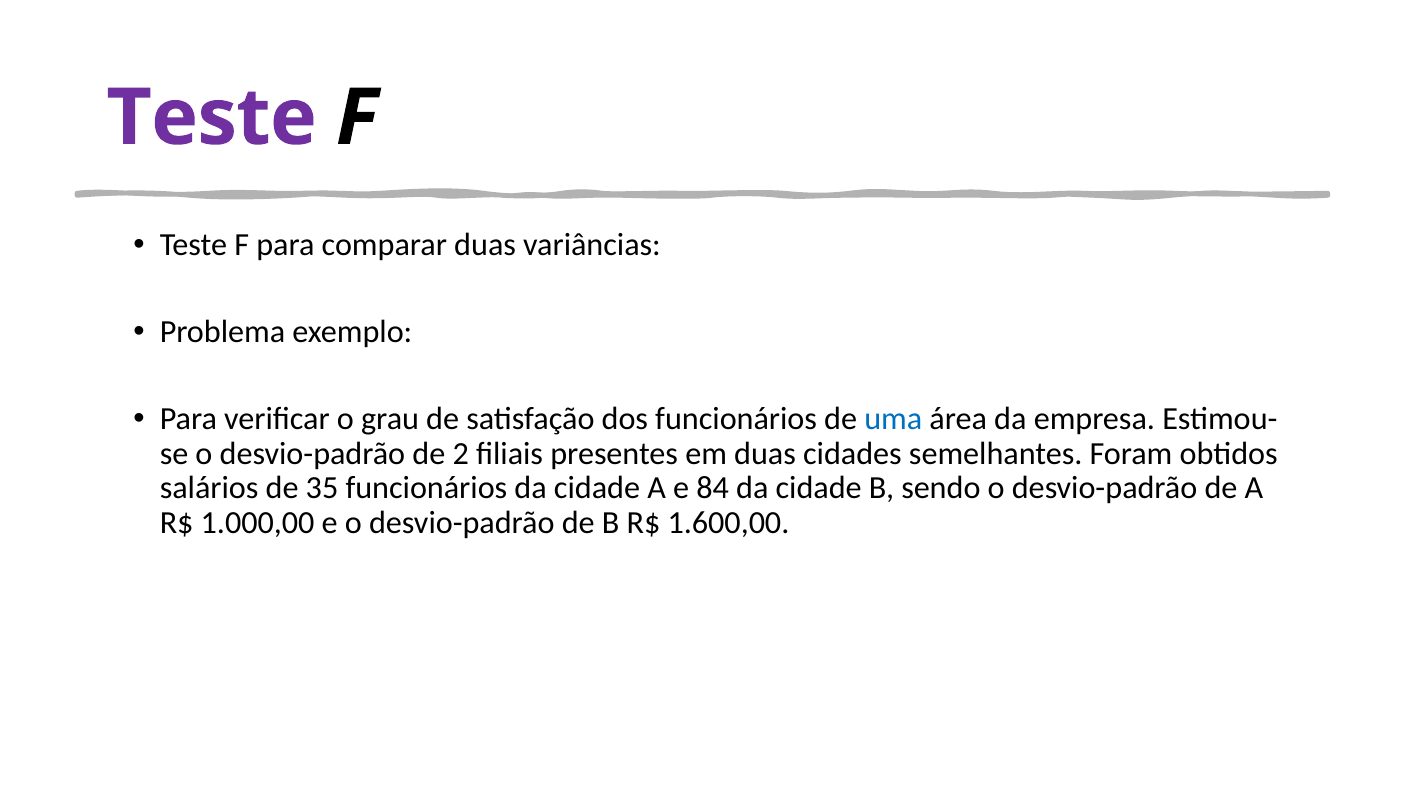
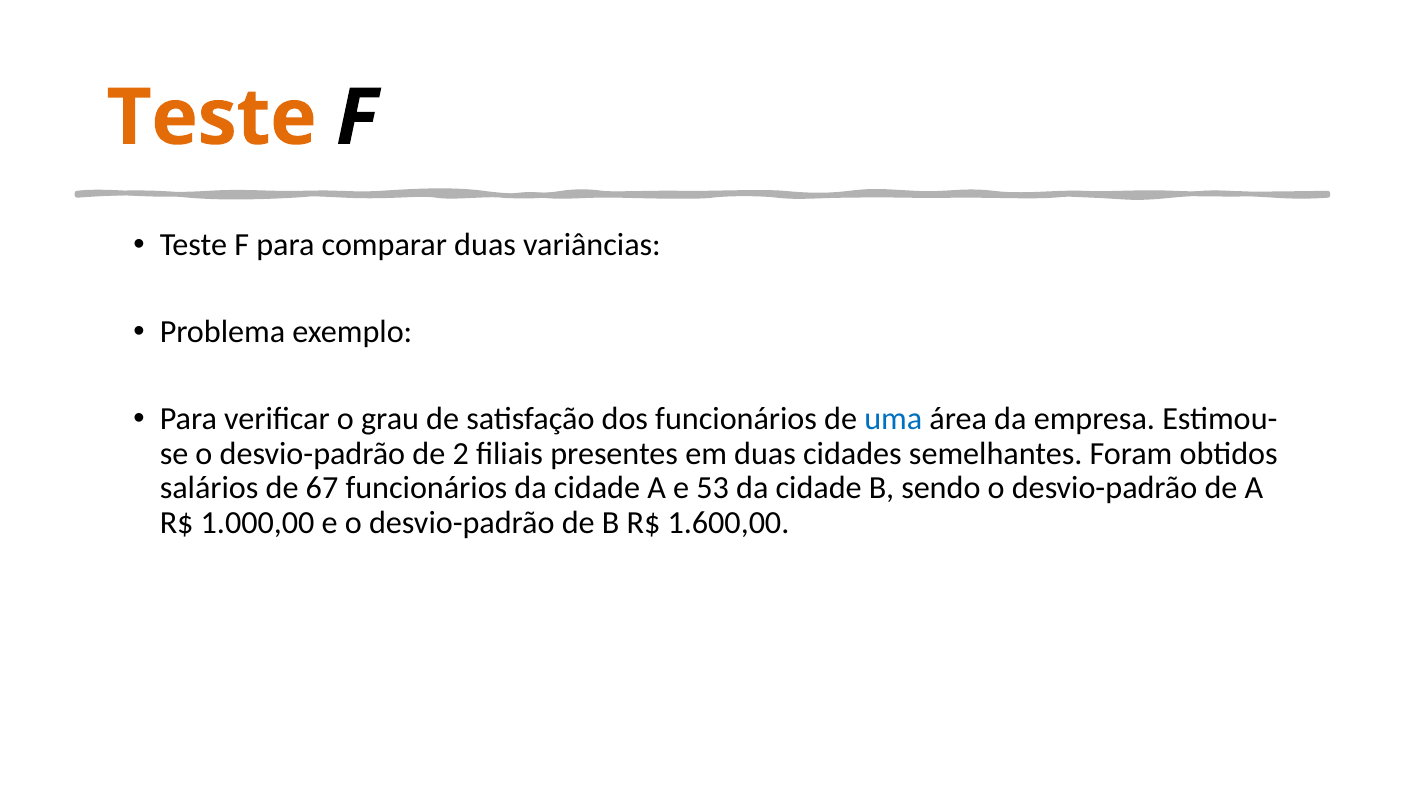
Teste at (212, 118) colour: purple -> orange
35: 35 -> 67
84: 84 -> 53
